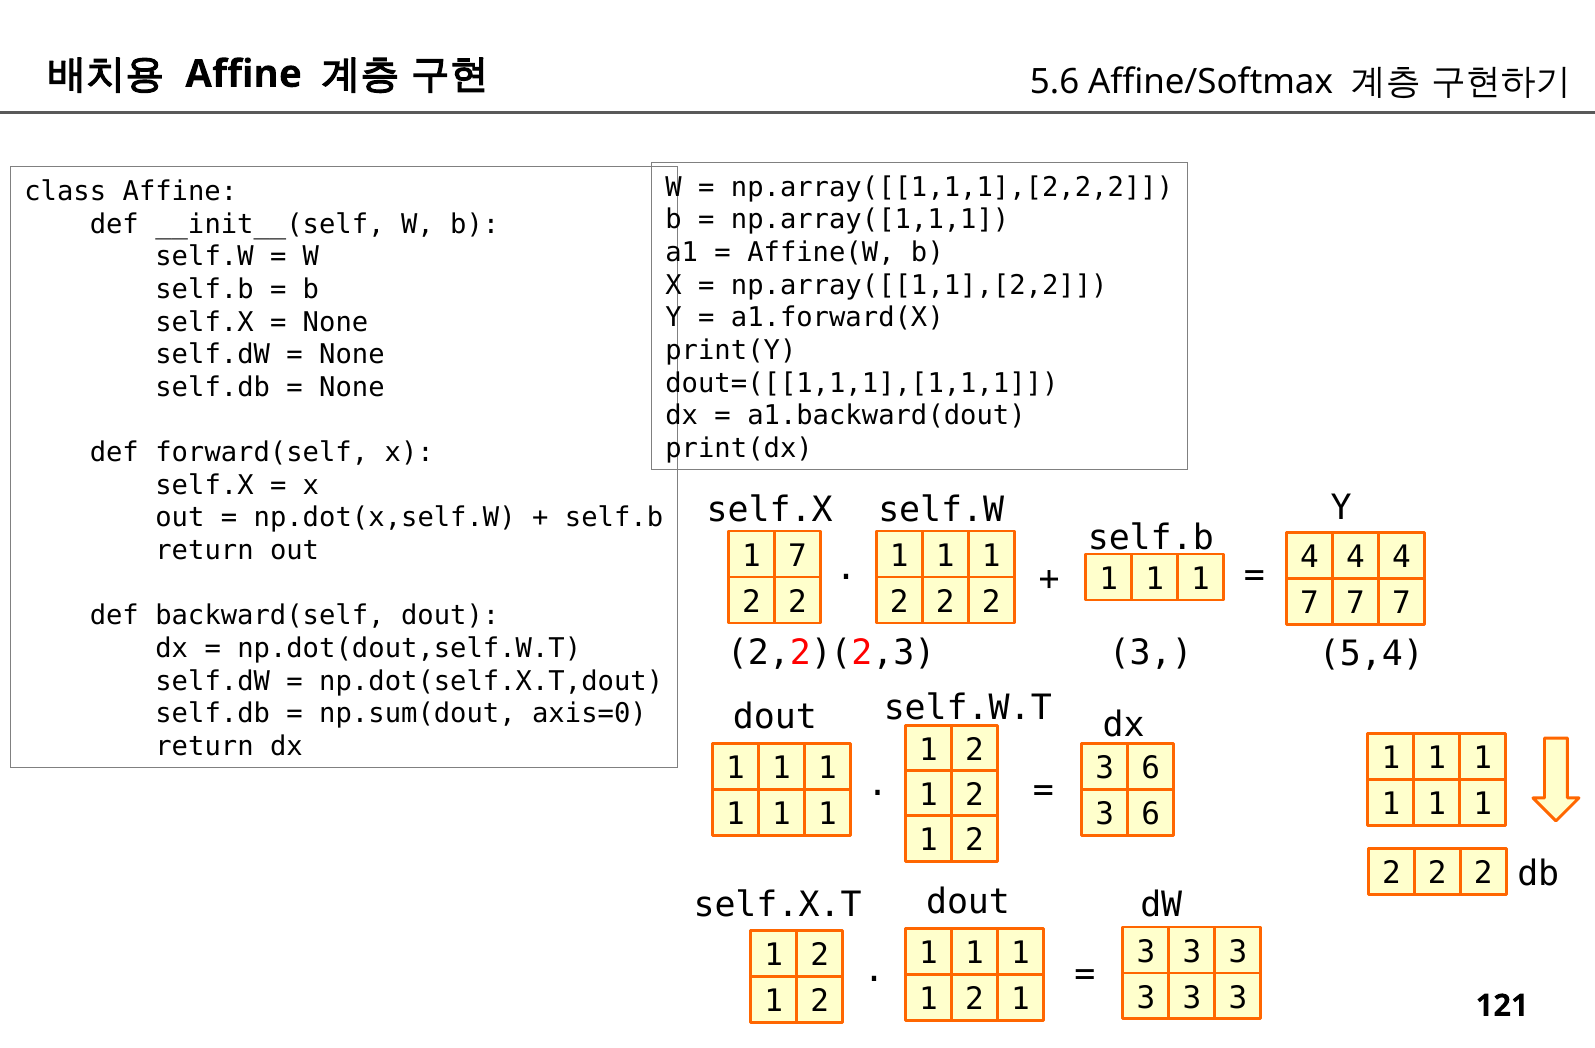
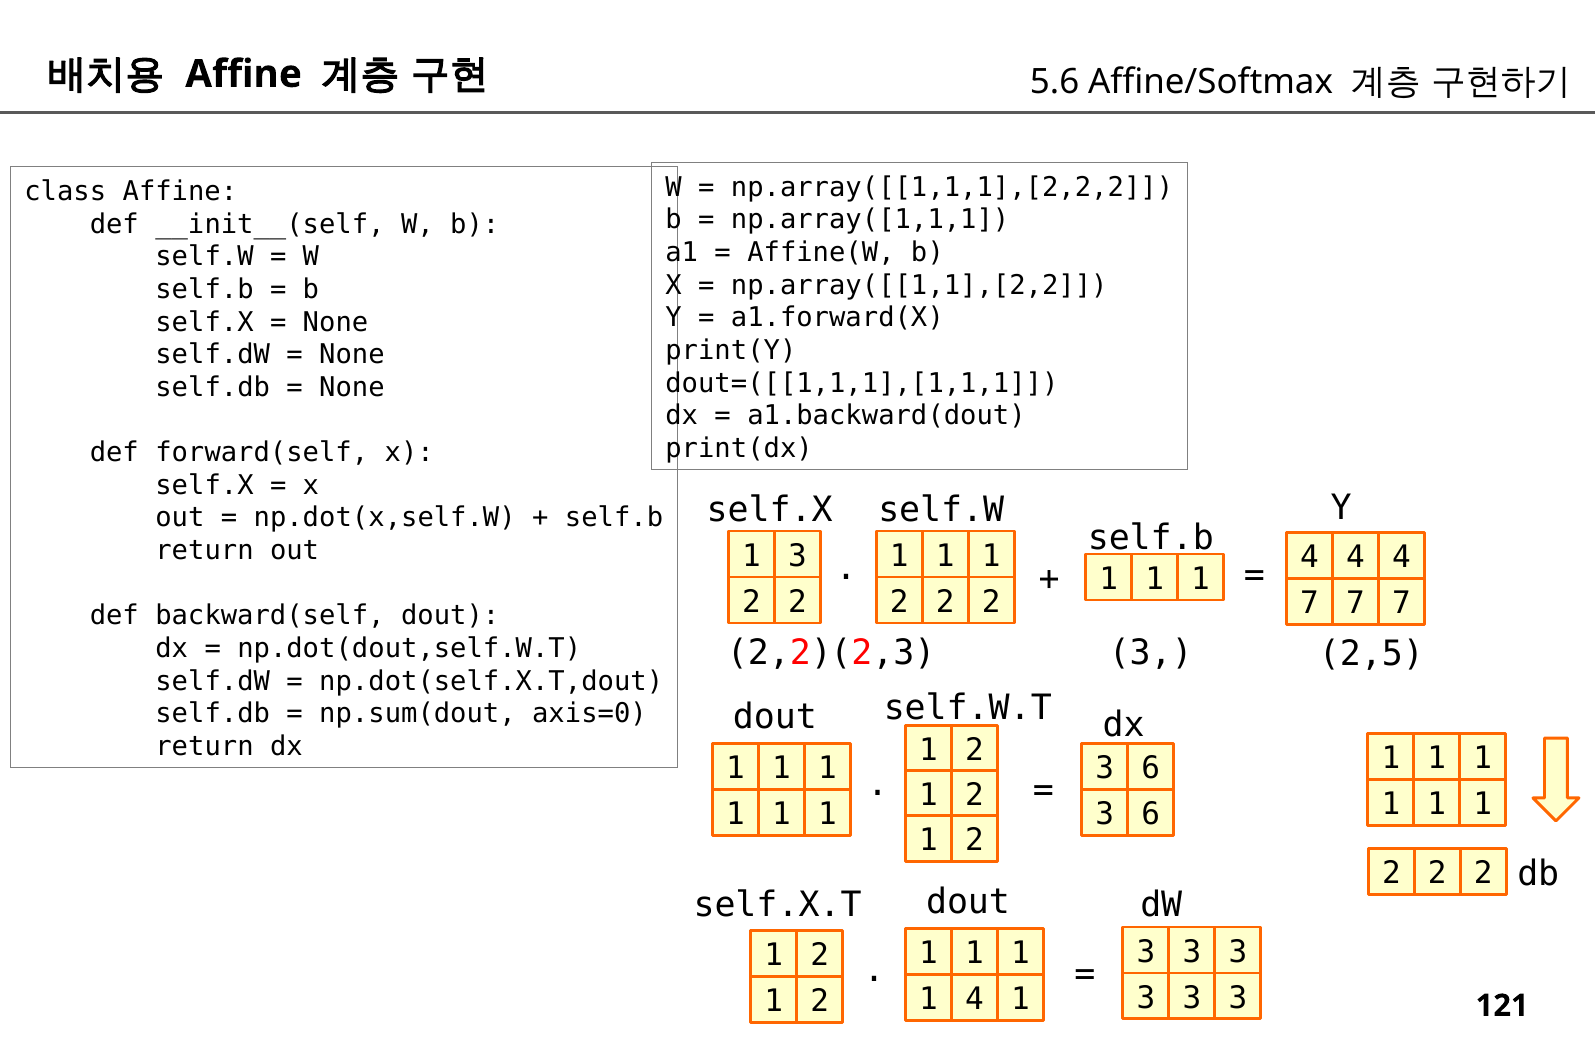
1 7: 7 -> 3
5,4: 5,4 -> 2,5
2 at (974, 999): 2 -> 4
